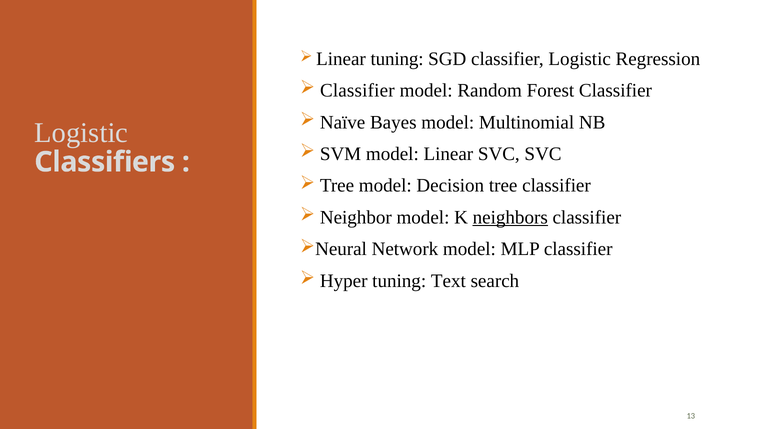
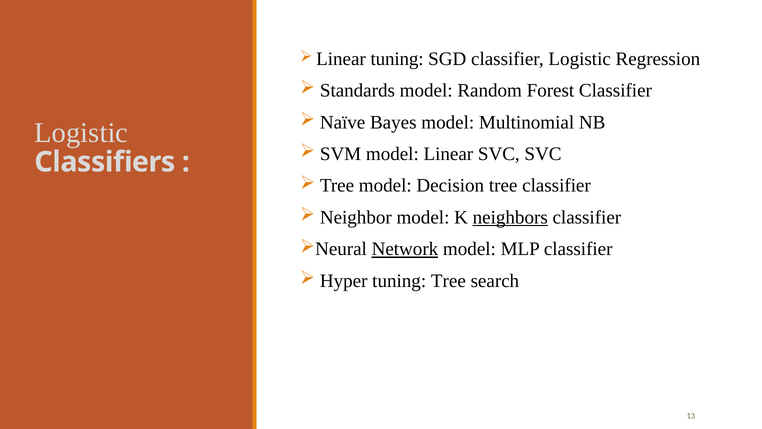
Classifier at (357, 90): Classifier -> Standards
Network underline: none -> present
tuning Text: Text -> Tree
